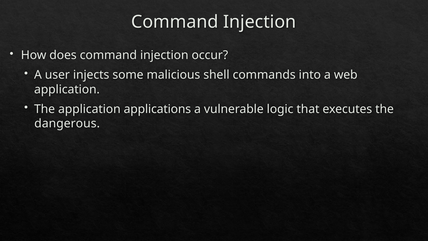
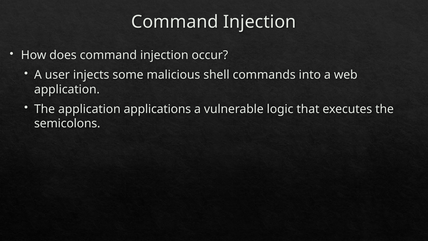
dangerous: dangerous -> semicolons
